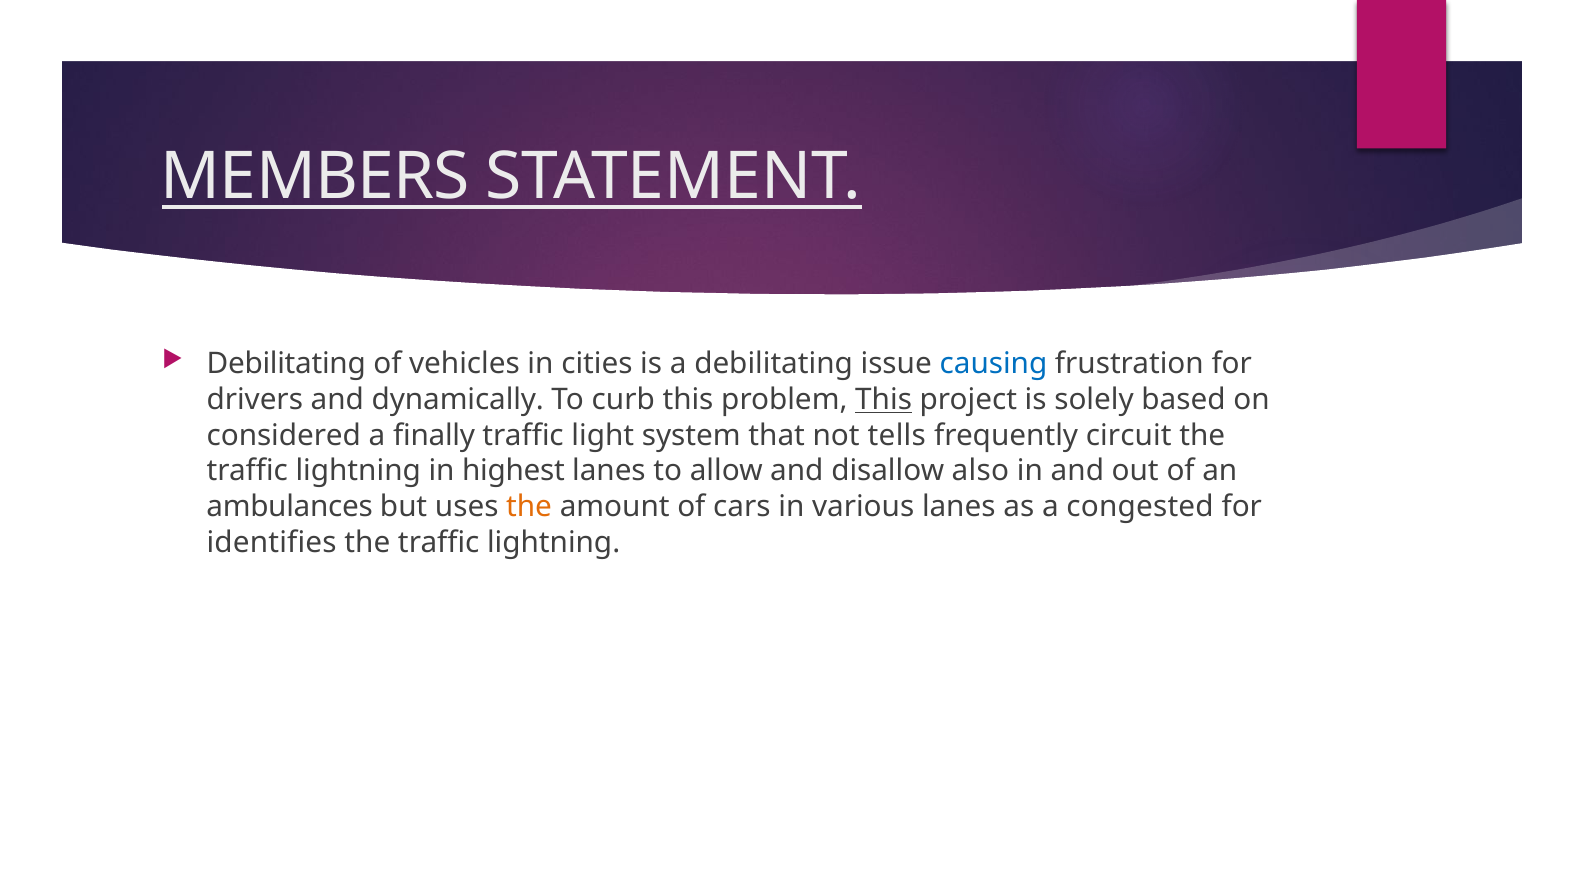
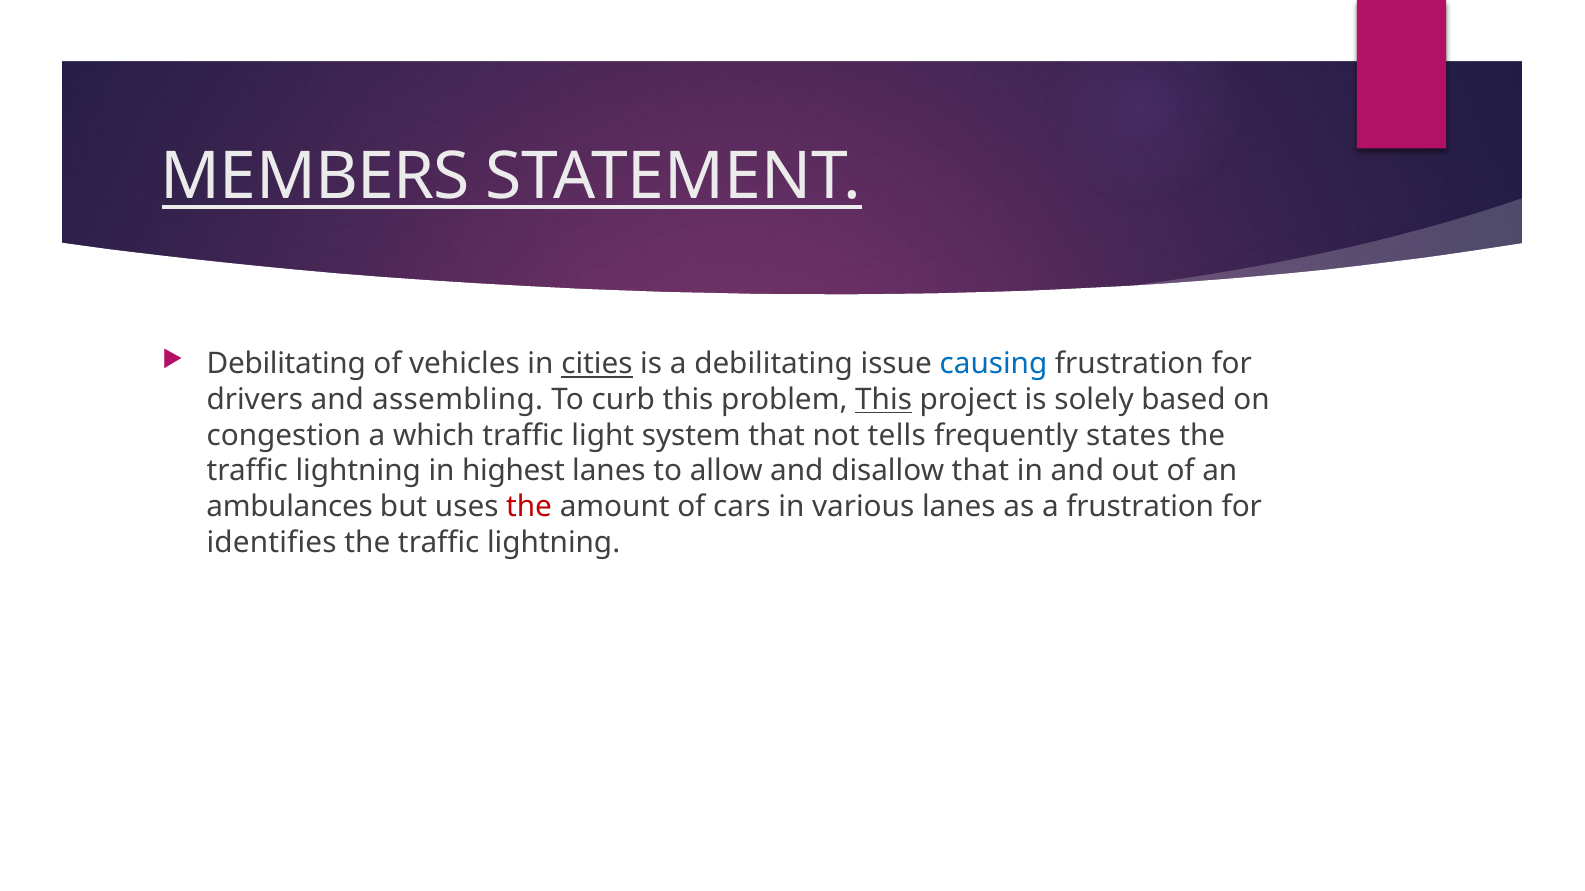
cities underline: none -> present
dynamically: dynamically -> assembling
considered: considered -> congestion
finally: finally -> which
circuit: circuit -> states
disallow also: also -> that
the at (529, 507) colour: orange -> red
a congested: congested -> frustration
